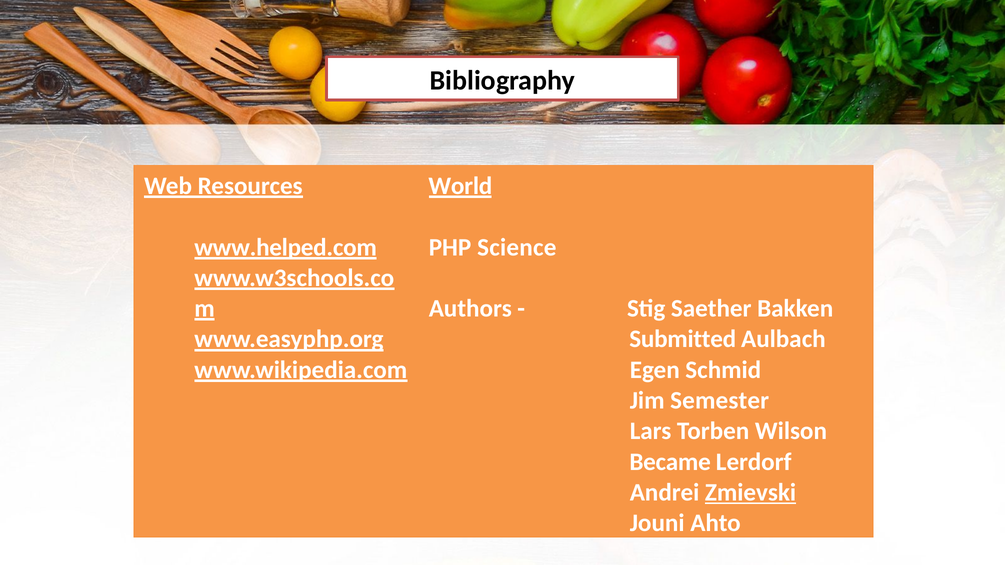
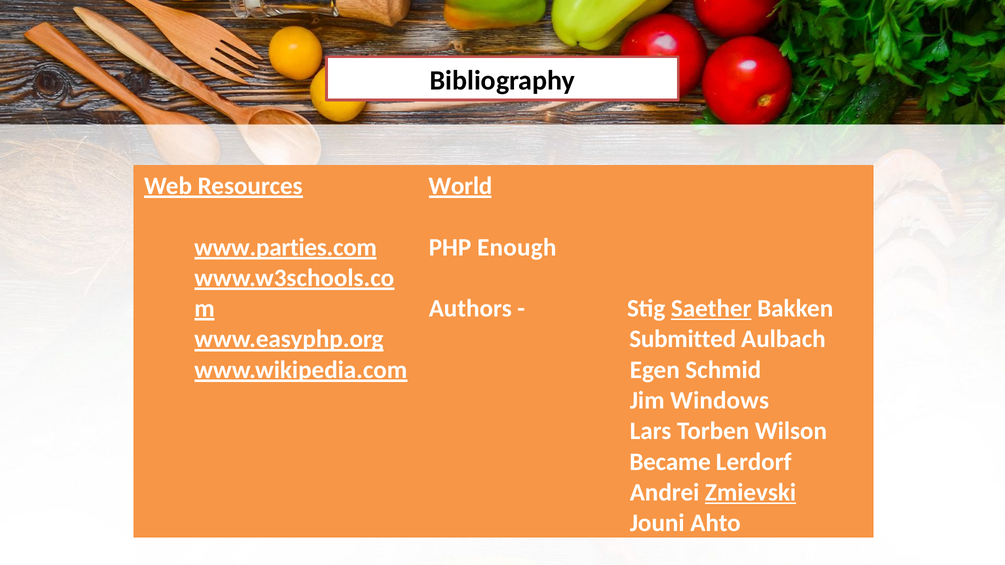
www.helped.com: www.helped.com -> www.parties.com
Science: Science -> Enough
Saether underline: none -> present
Semester: Semester -> Windows
